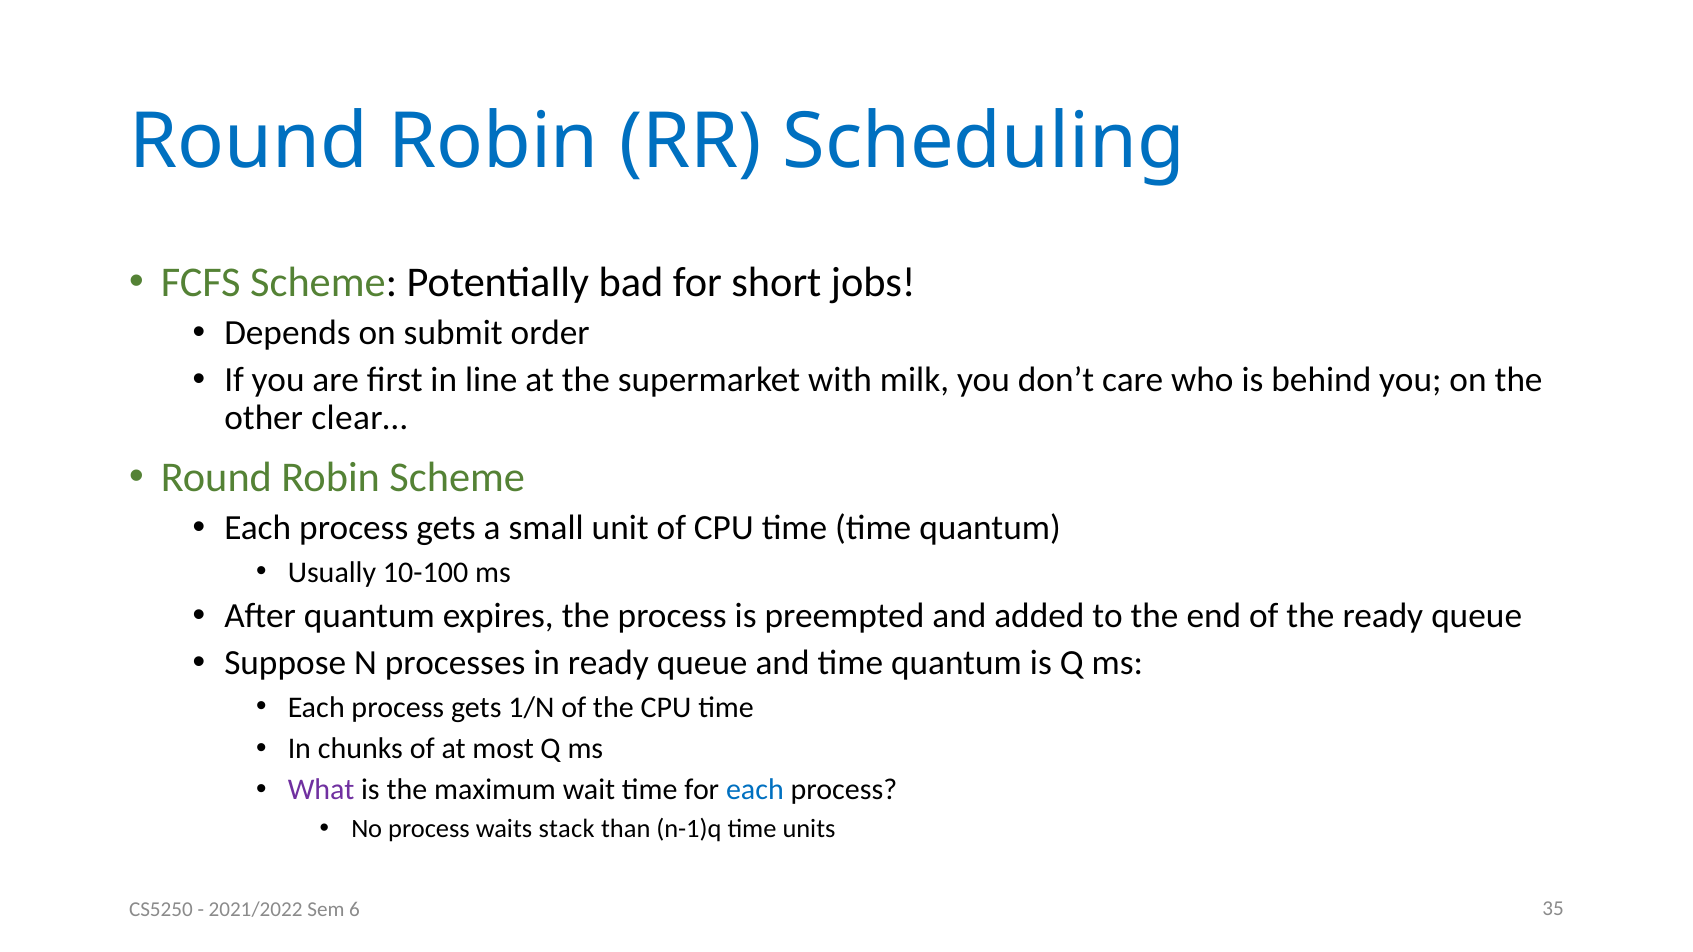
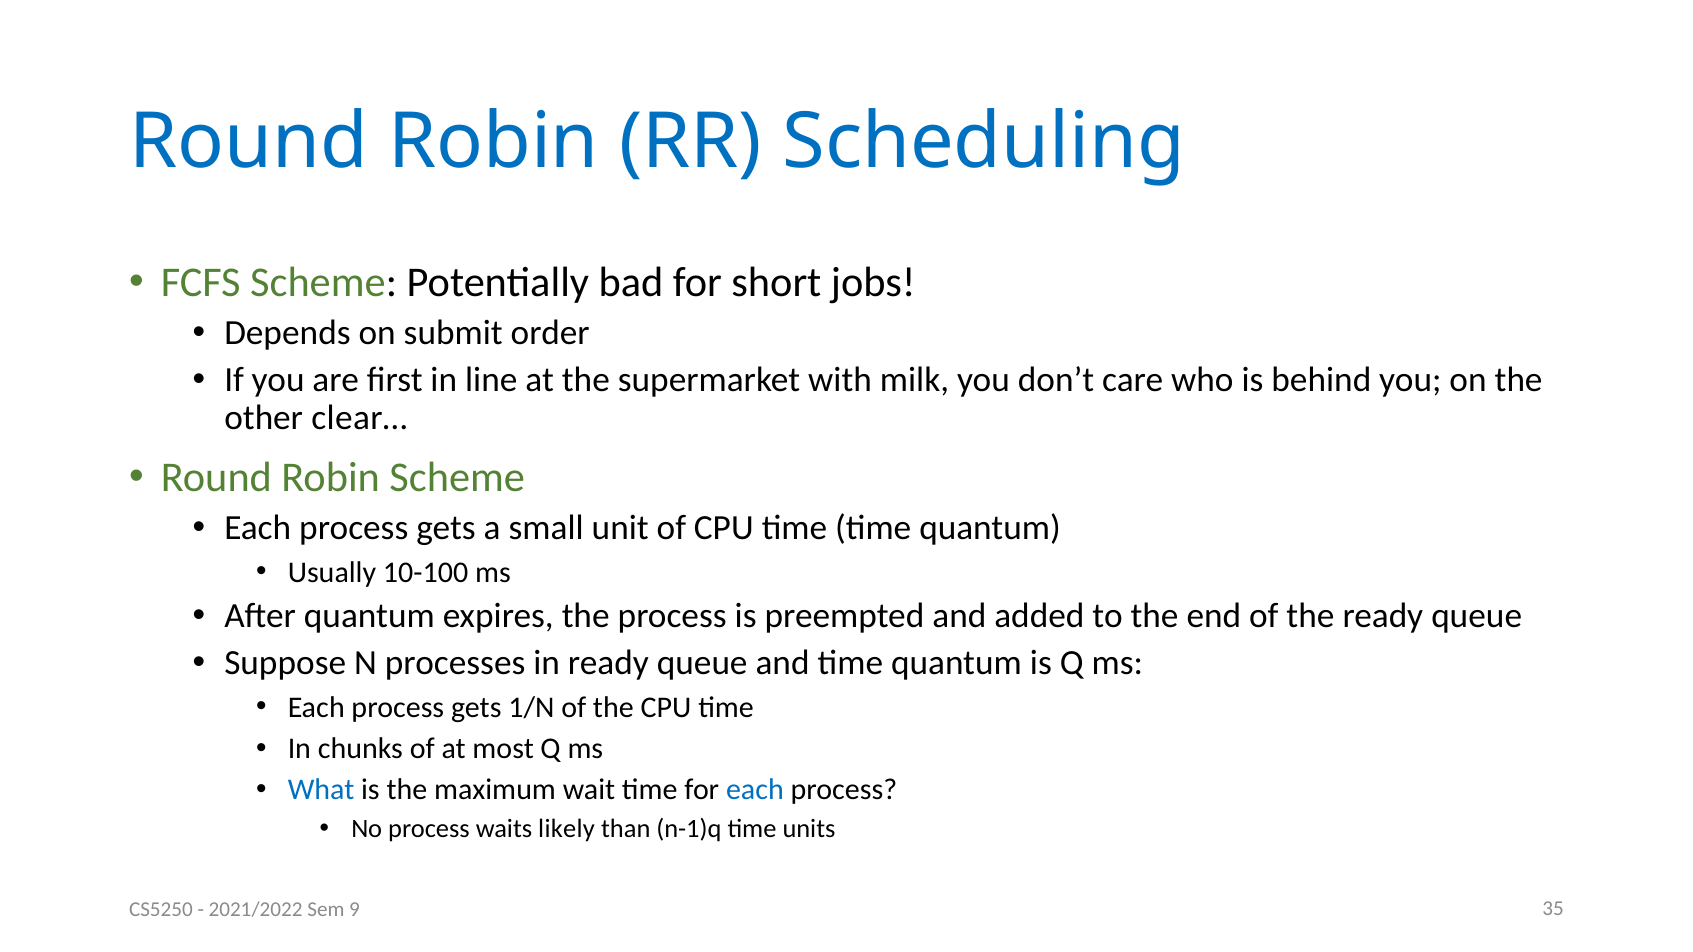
What colour: purple -> blue
stack: stack -> likely
6: 6 -> 9
